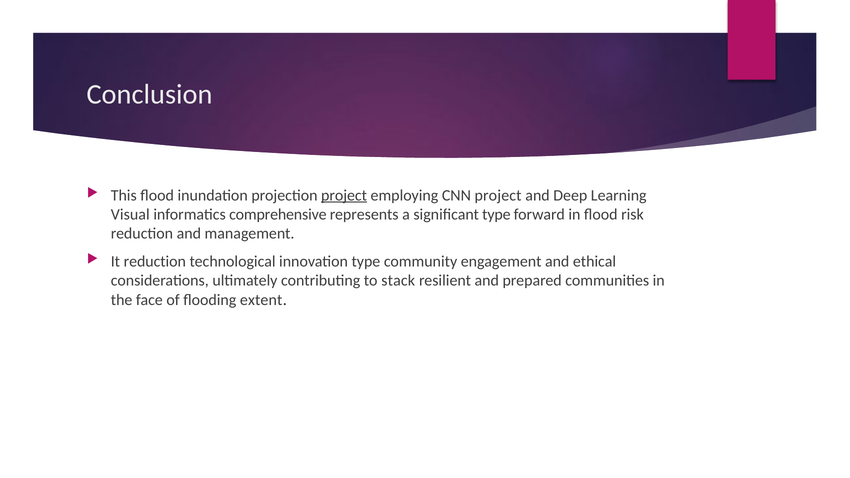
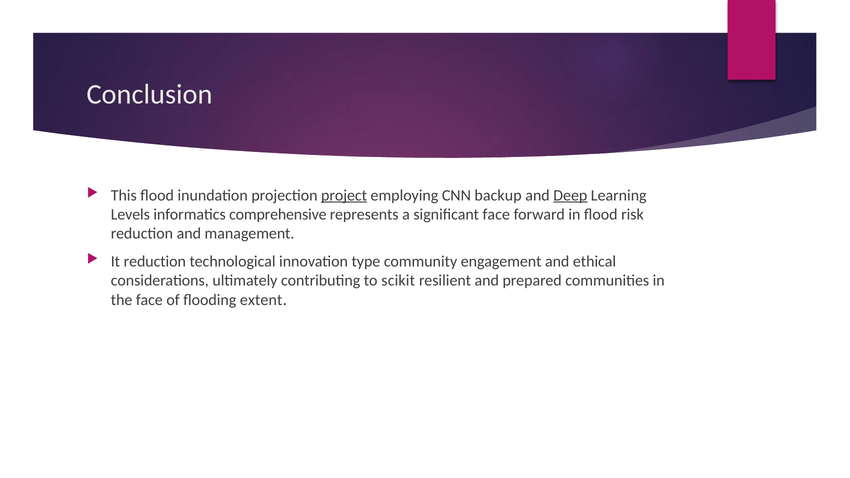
CNN project: project -> backup
Deep underline: none -> present
Visual: Visual -> Levels
significant type: type -> face
stack: stack -> scikit
